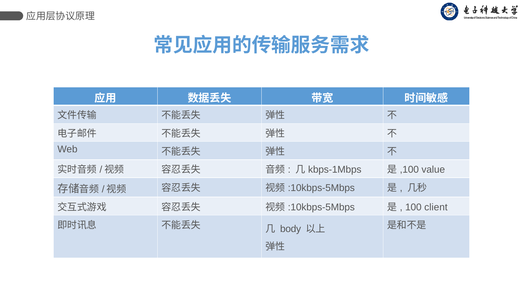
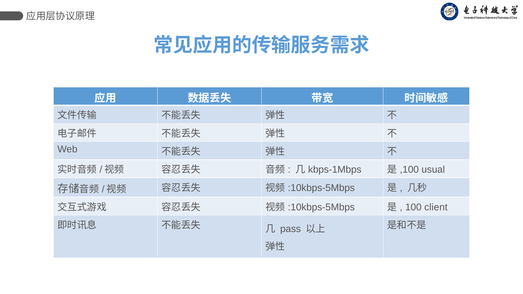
value: value -> usual
body: body -> pass
